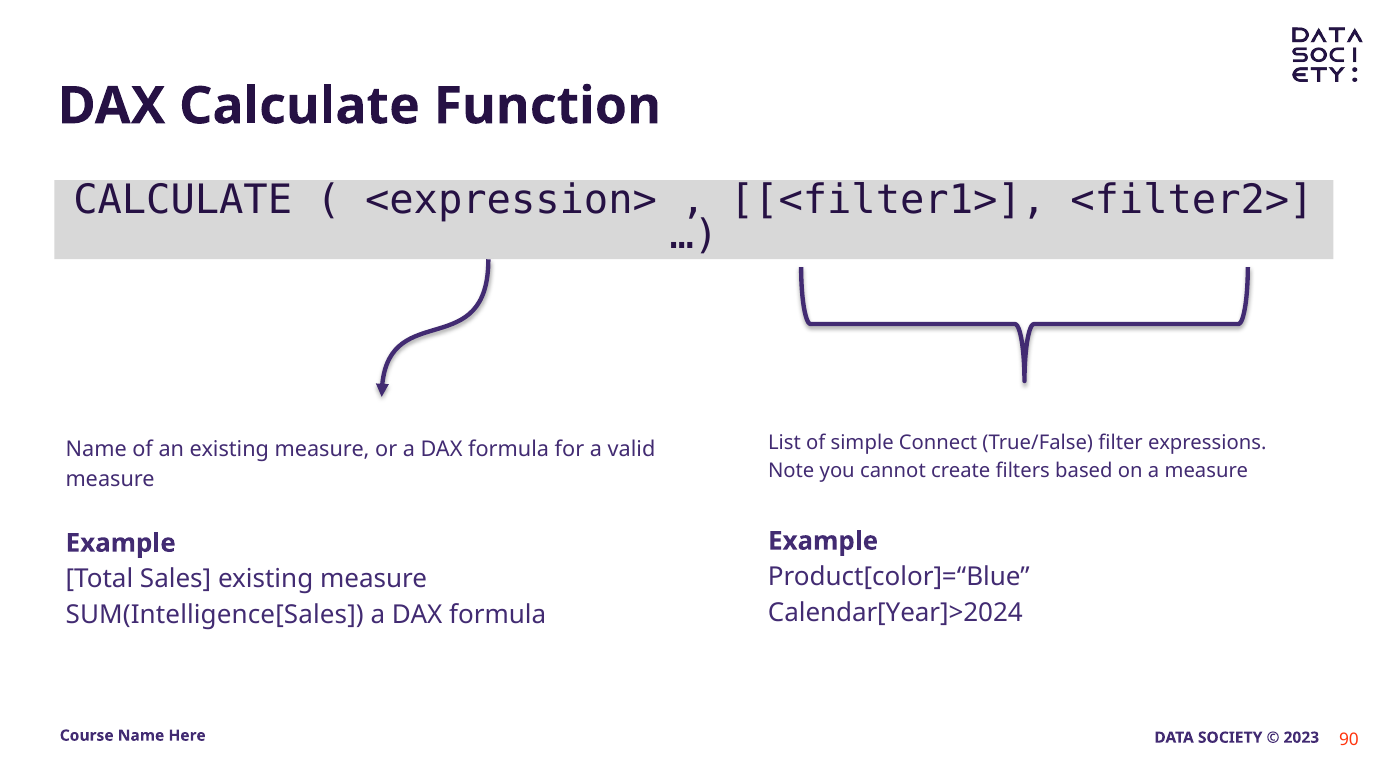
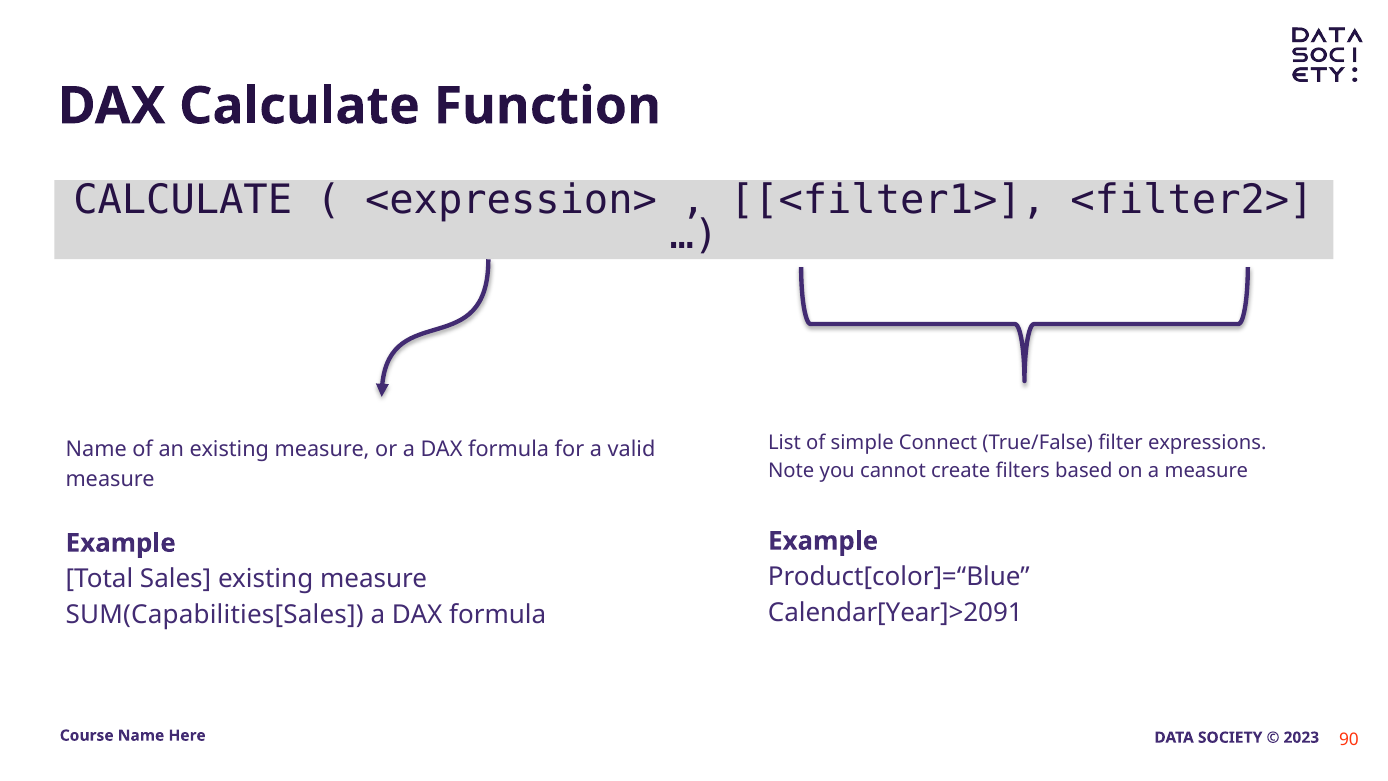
Calendar[Year]>2024: Calendar[Year]>2024 -> Calendar[Year]>2091
SUM(Intelligence[Sales: SUM(Intelligence[Sales -> SUM(Capabilities[Sales
